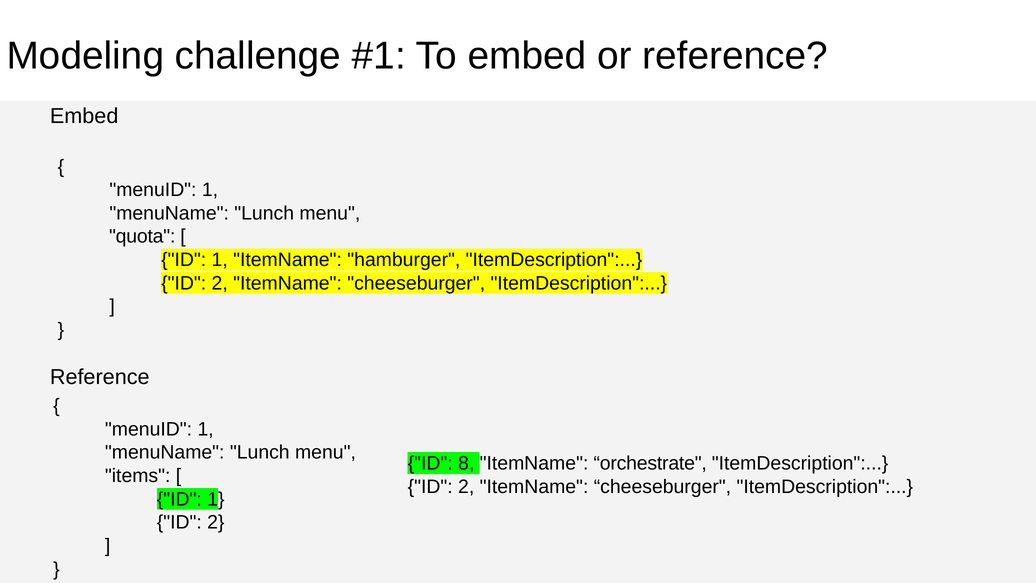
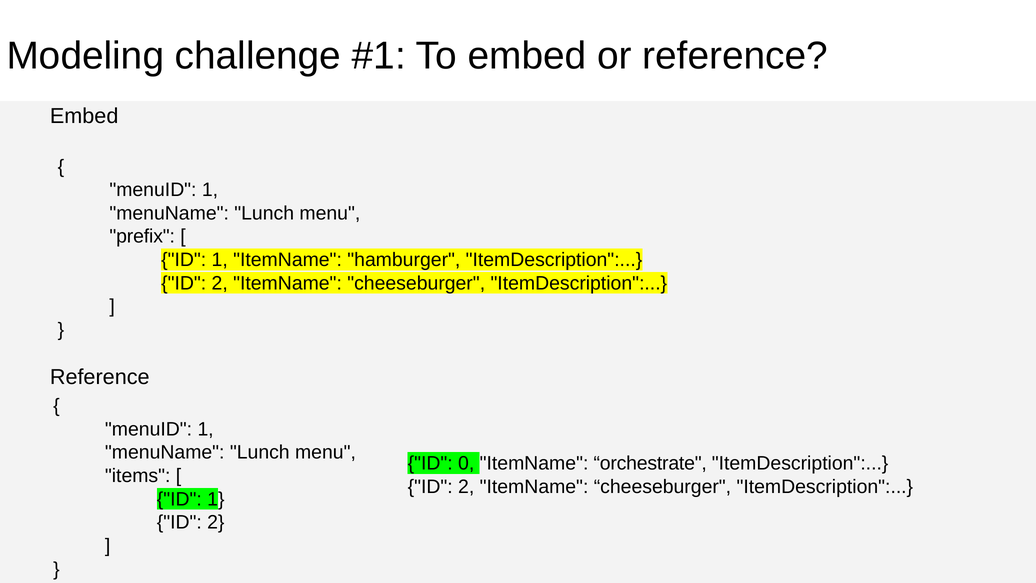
quota: quota -> prefix
8: 8 -> 0
